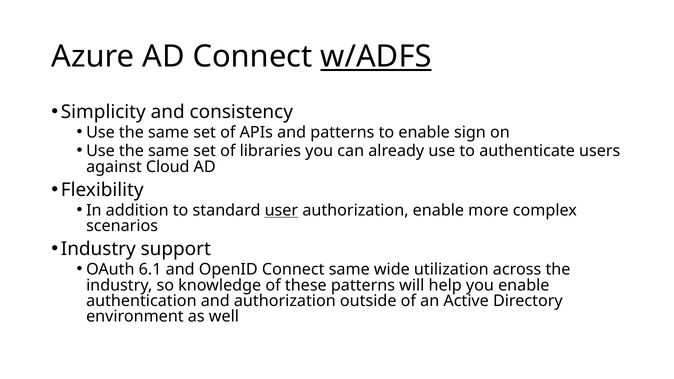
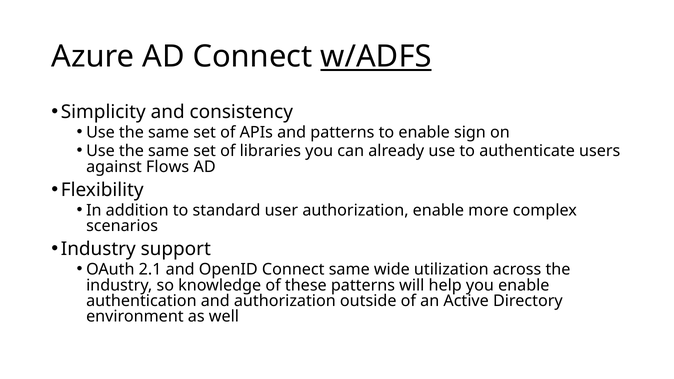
Cloud: Cloud -> Flows
user underline: present -> none
6.1: 6.1 -> 2.1
